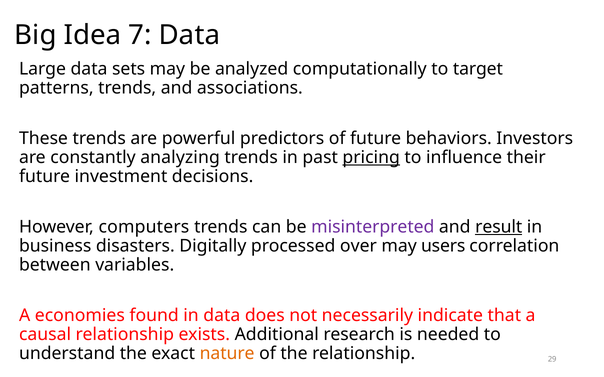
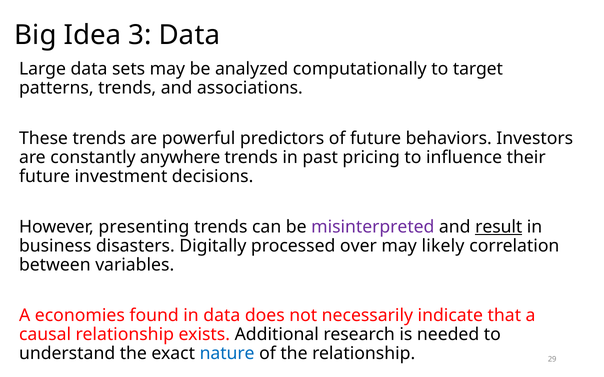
7: 7 -> 3
analyzing: analyzing -> anywhere
pricing underline: present -> none
computers: computers -> presenting
users: users -> likely
nature colour: orange -> blue
